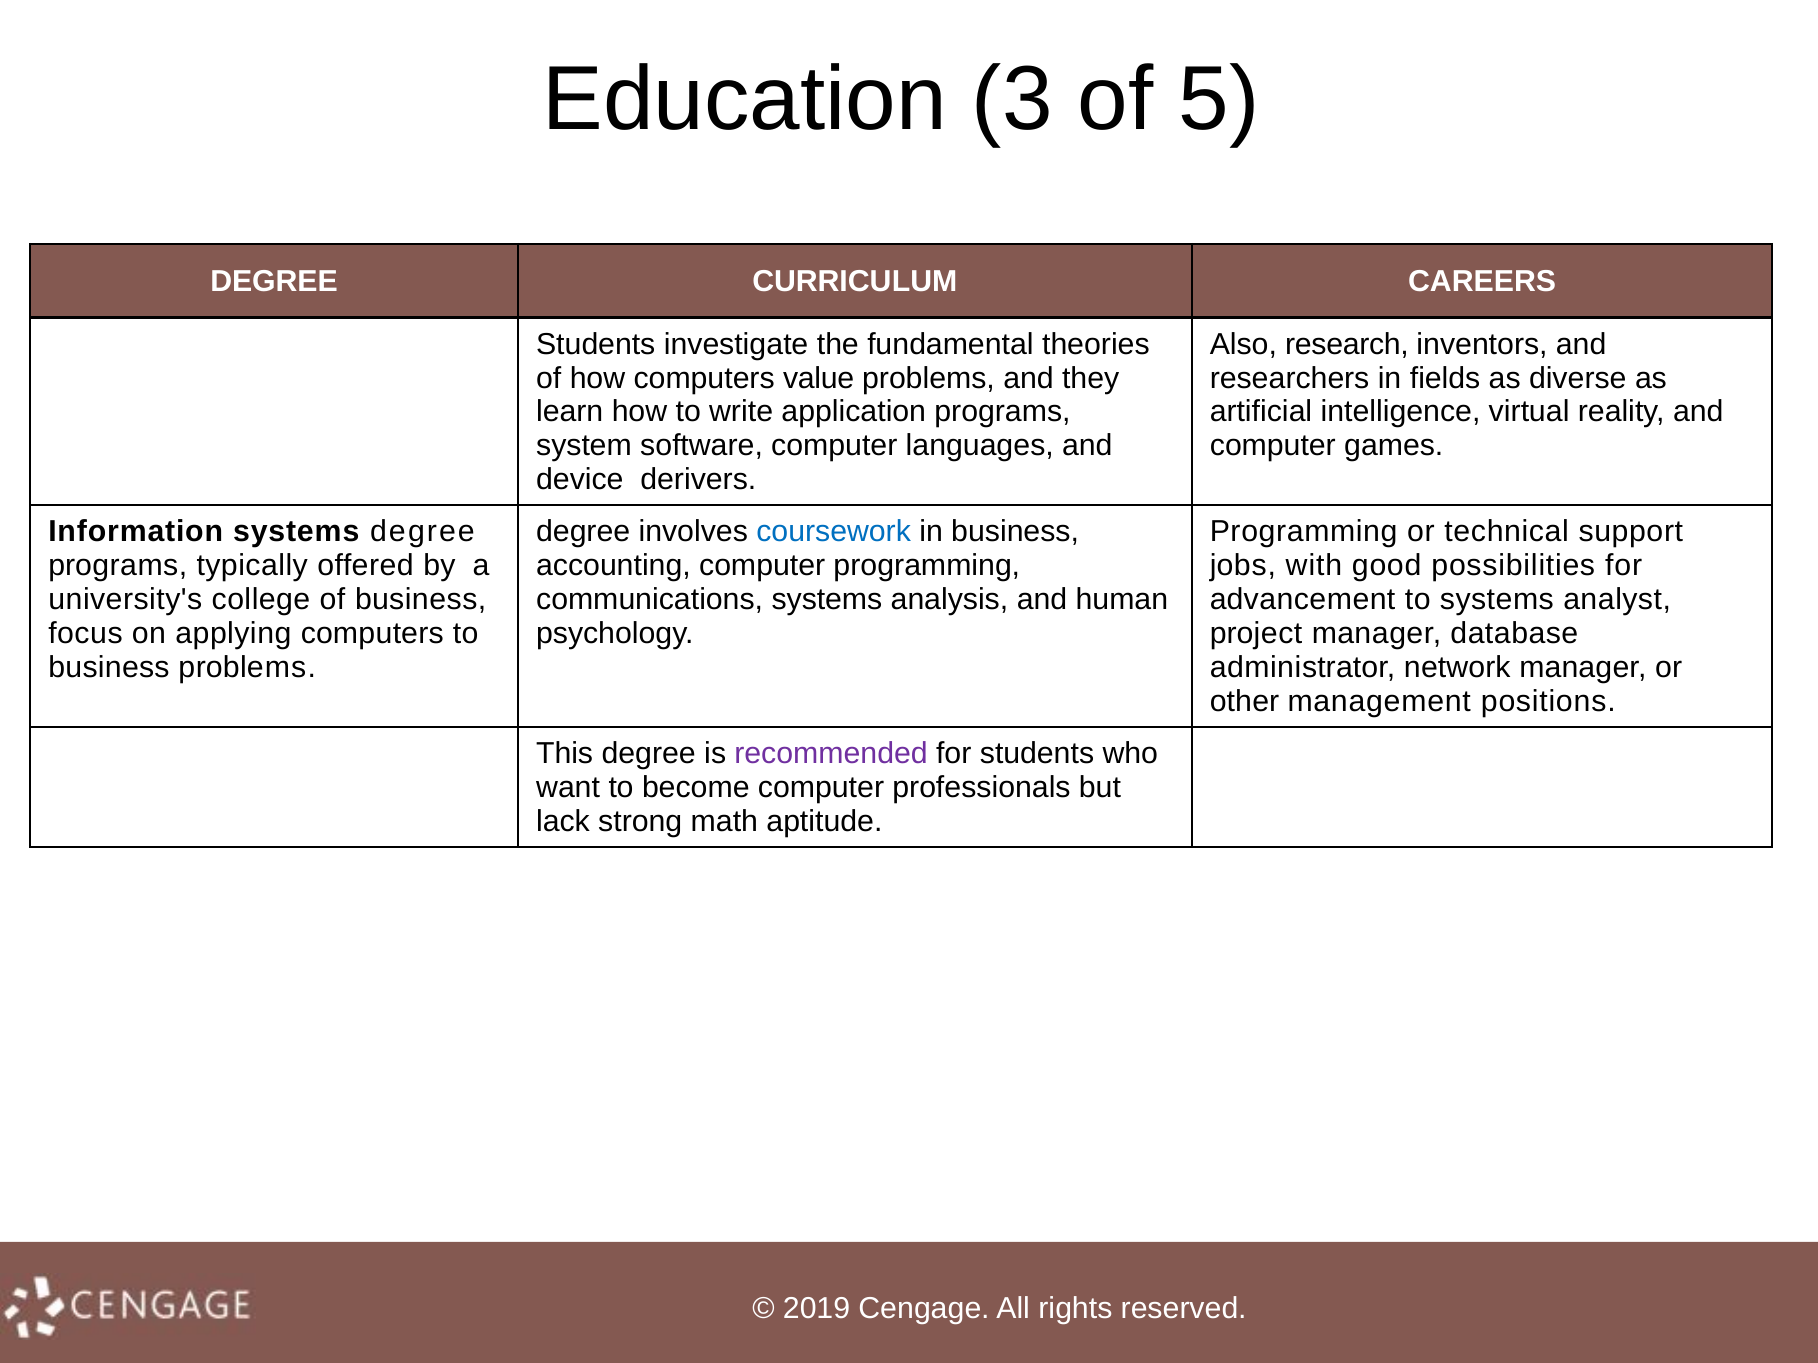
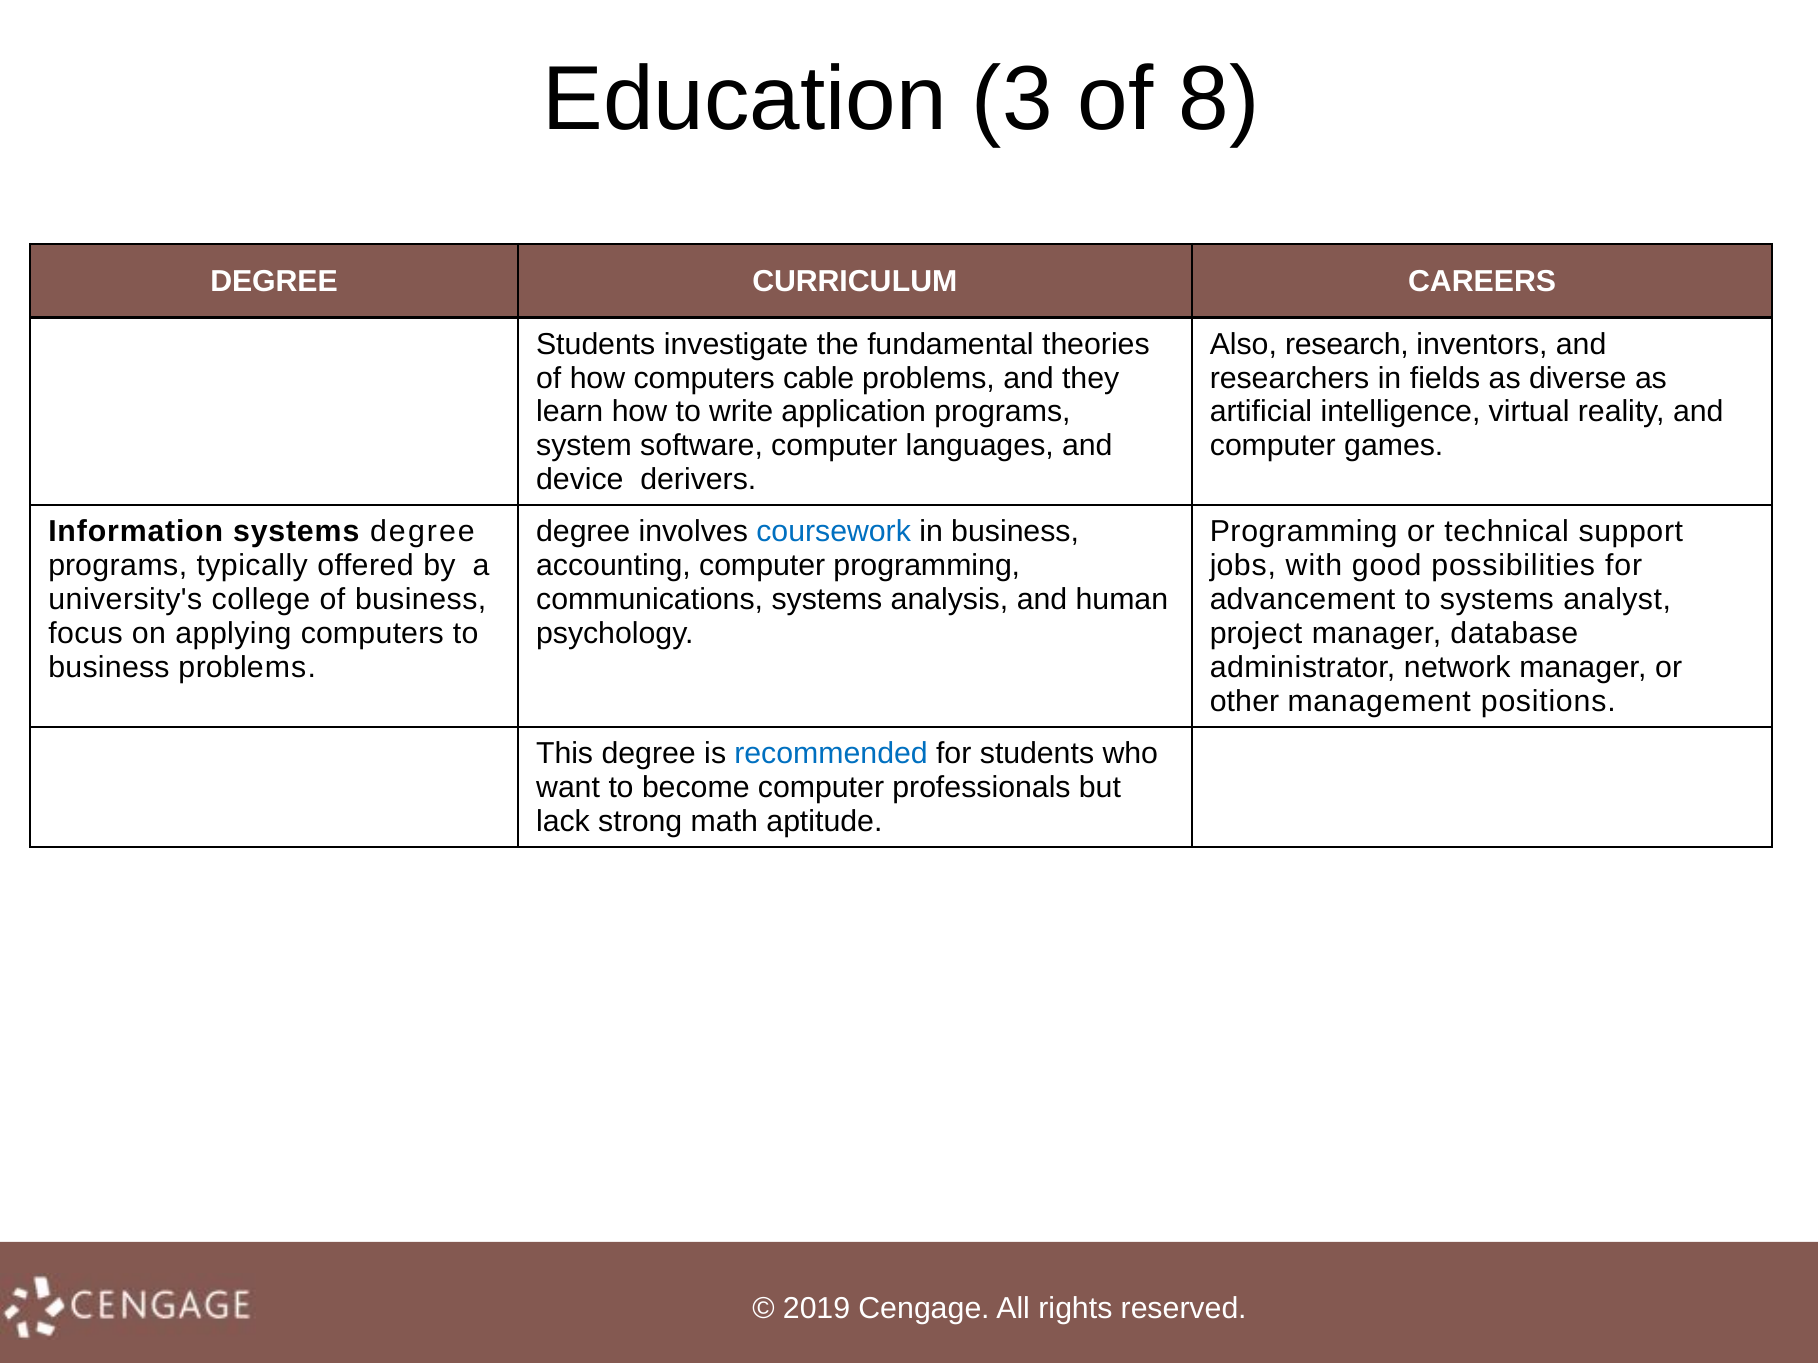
5: 5 -> 8
value: value -> cable
recommended colour: purple -> blue
